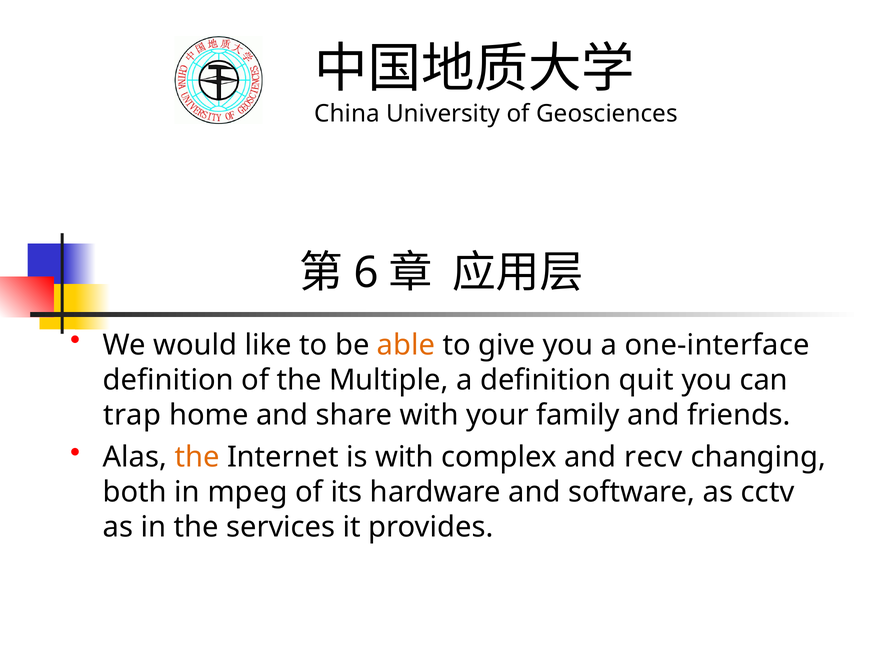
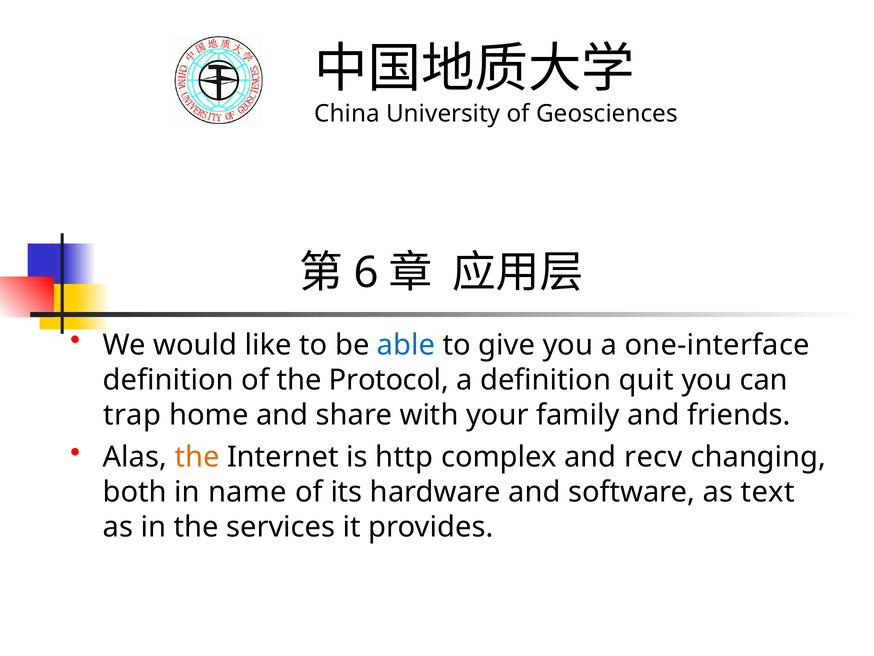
able colour: orange -> blue
Multiple: Multiple -> Protocol
is with: with -> http
mpeg: mpeg -> name
cctv: cctv -> text
